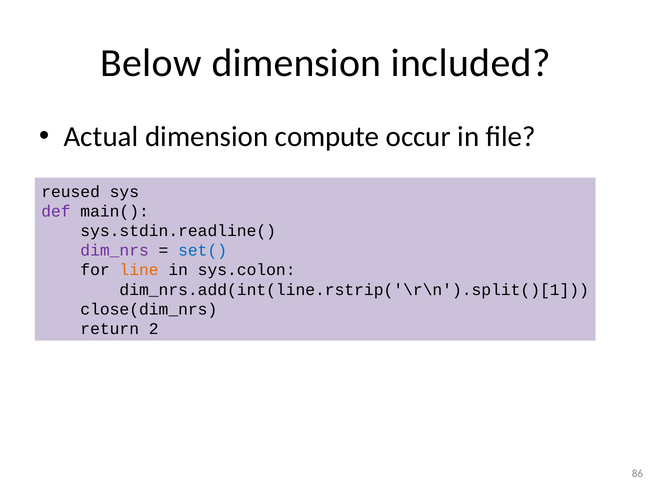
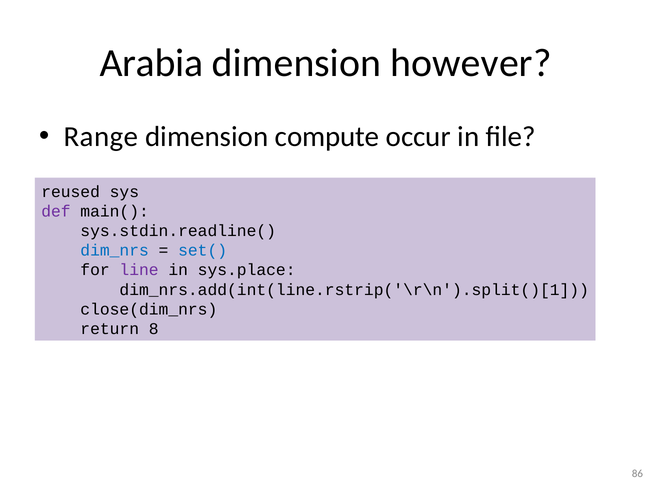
Below: Below -> Arabia
included: included -> however
Actual: Actual -> Range
dim_nrs colour: purple -> blue
line colour: orange -> purple
sys.colon: sys.colon -> sys.place
2: 2 -> 8
